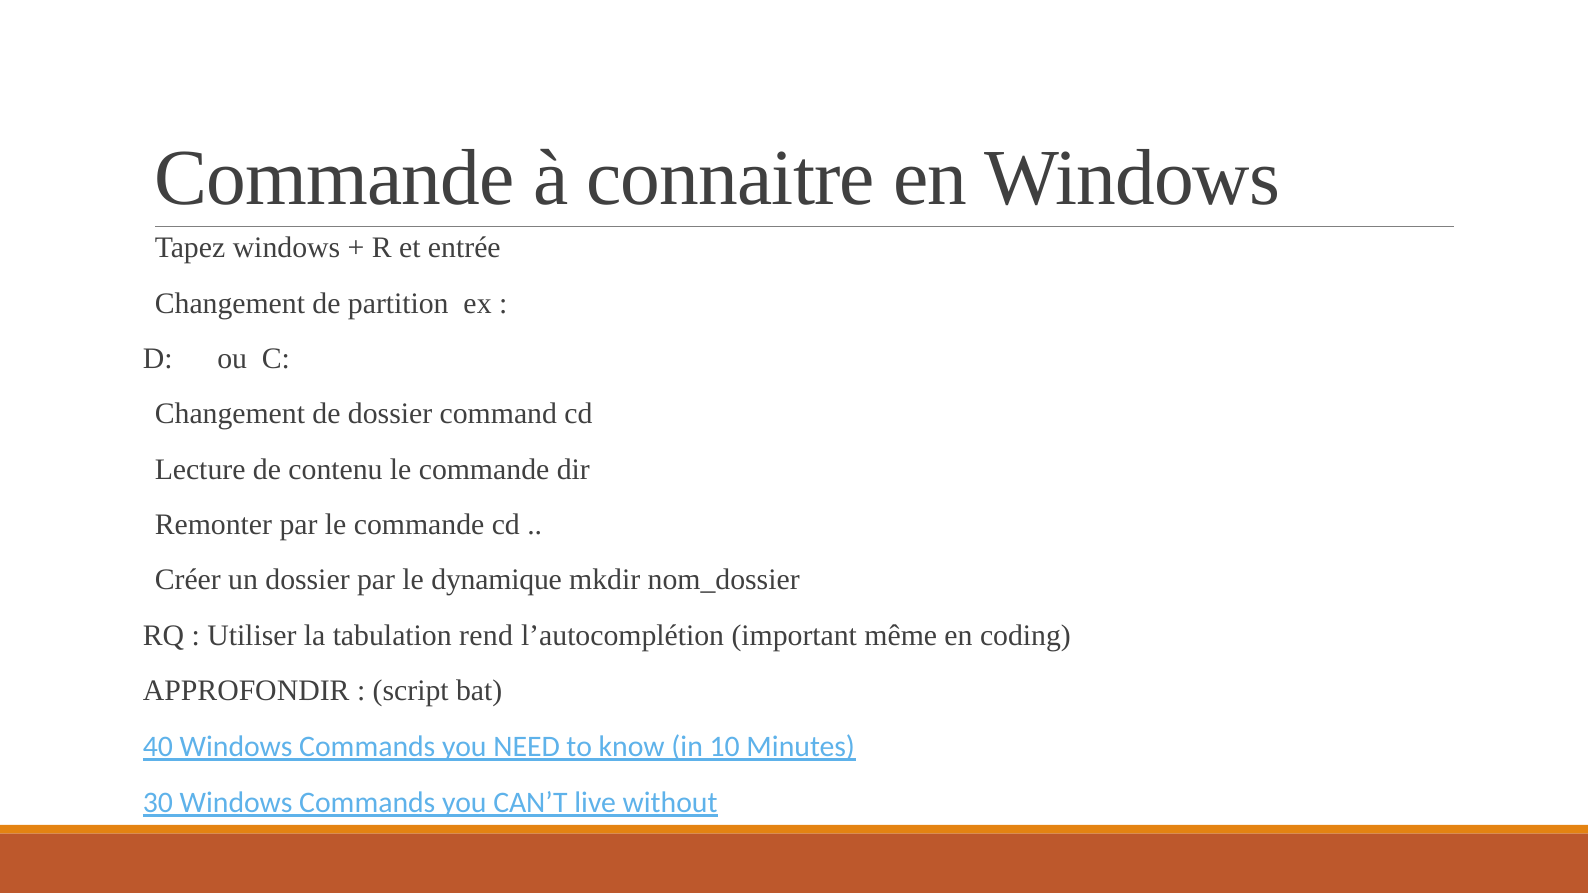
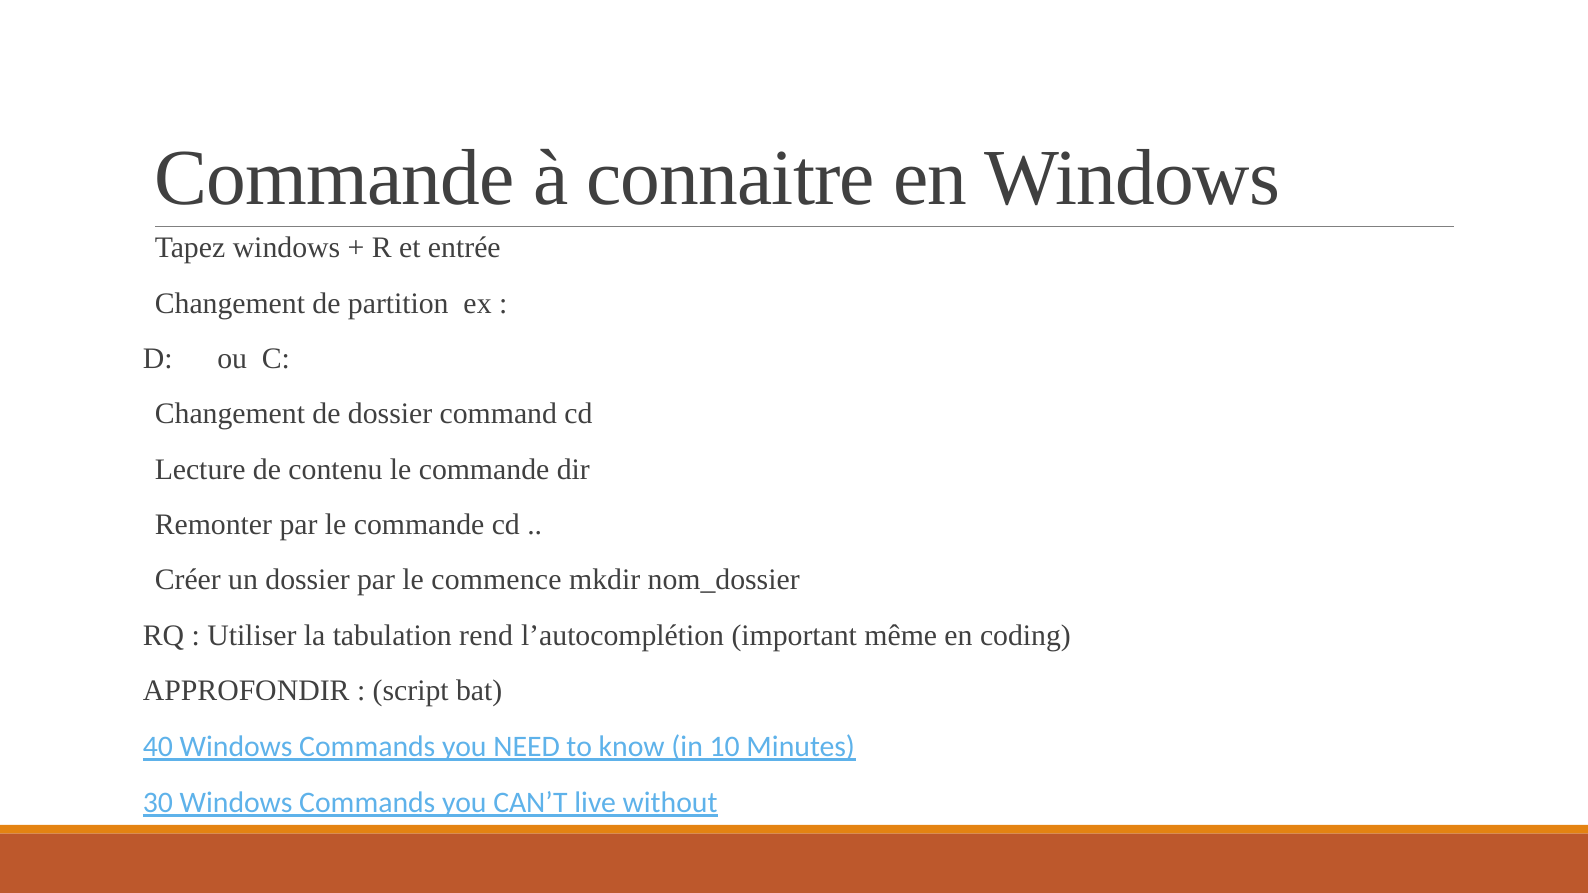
dynamique: dynamique -> commence
